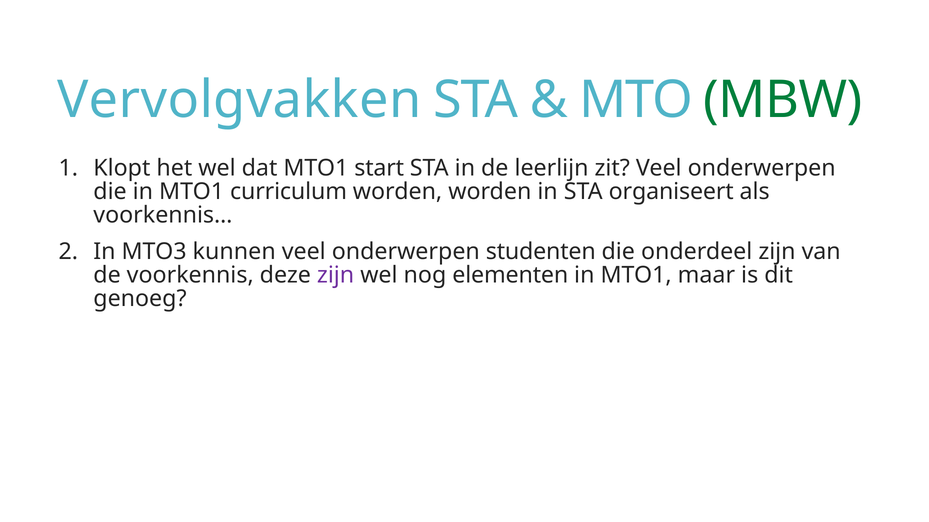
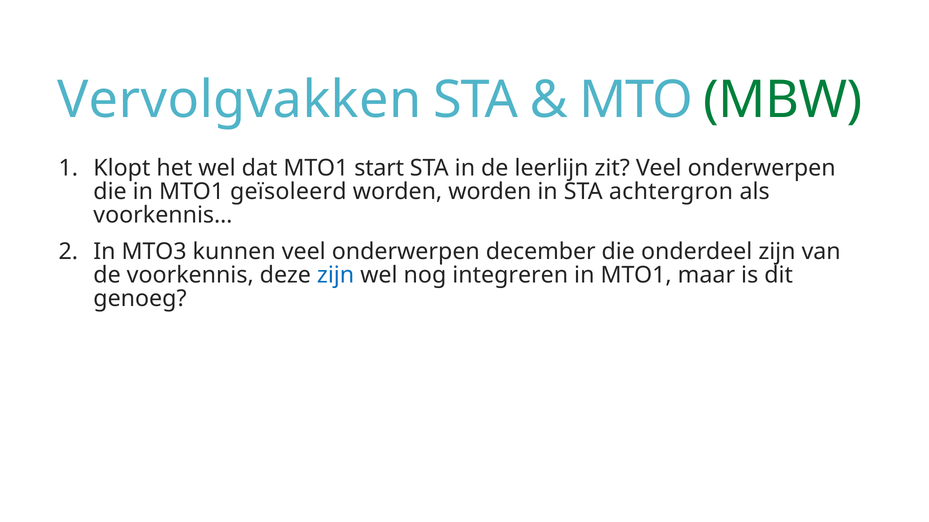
curriculum: curriculum -> geïsoleerd
organiseert: organiseert -> achtergron
studenten: studenten -> december
zijn at (336, 275) colour: purple -> blue
elementen: elementen -> integreren
